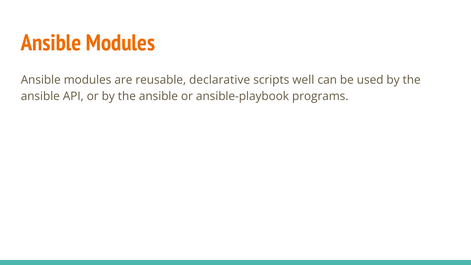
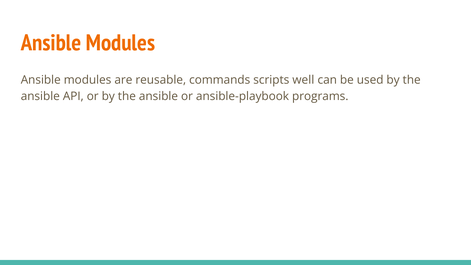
declarative: declarative -> commands
